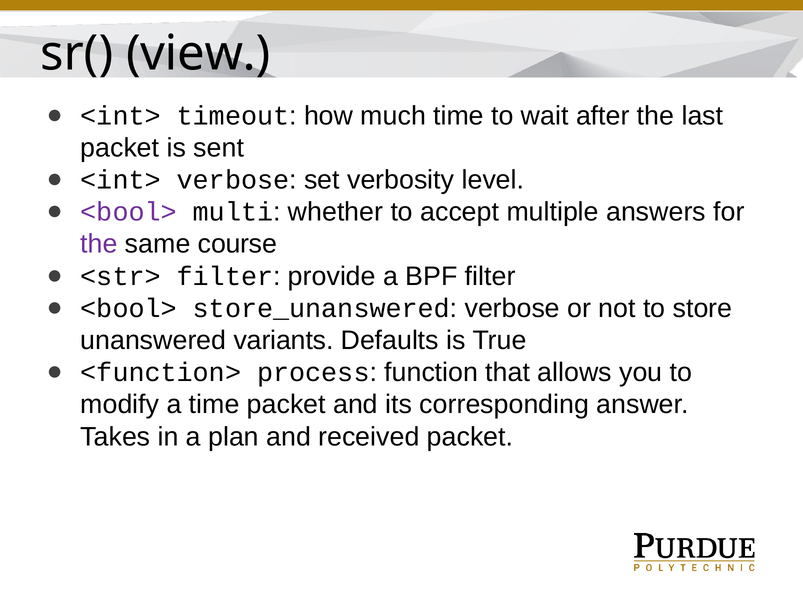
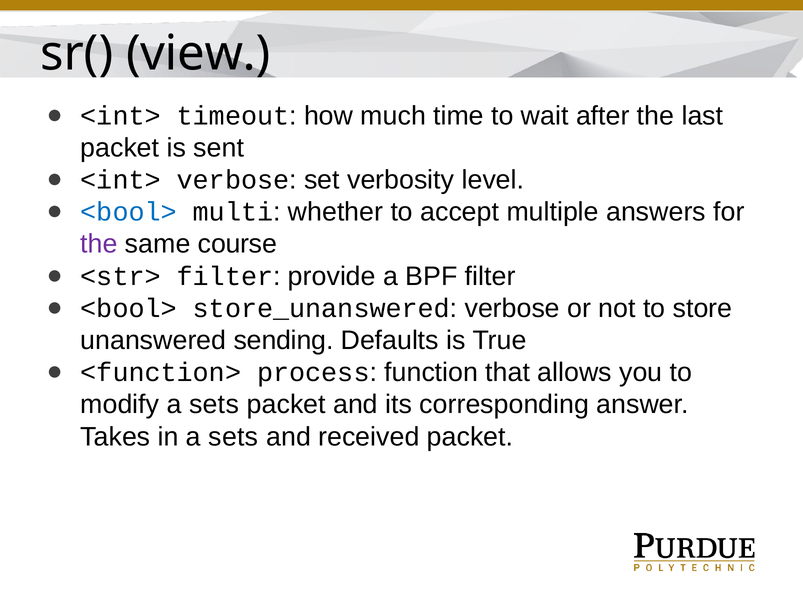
<bool> at (129, 212) colour: purple -> blue
variants: variants -> sending
modify a time: time -> sets
in a plan: plan -> sets
